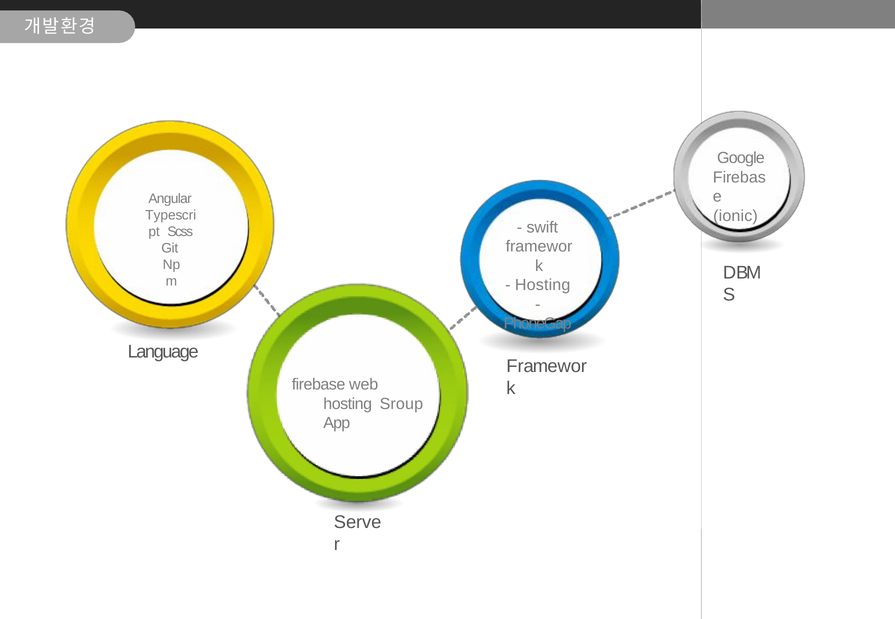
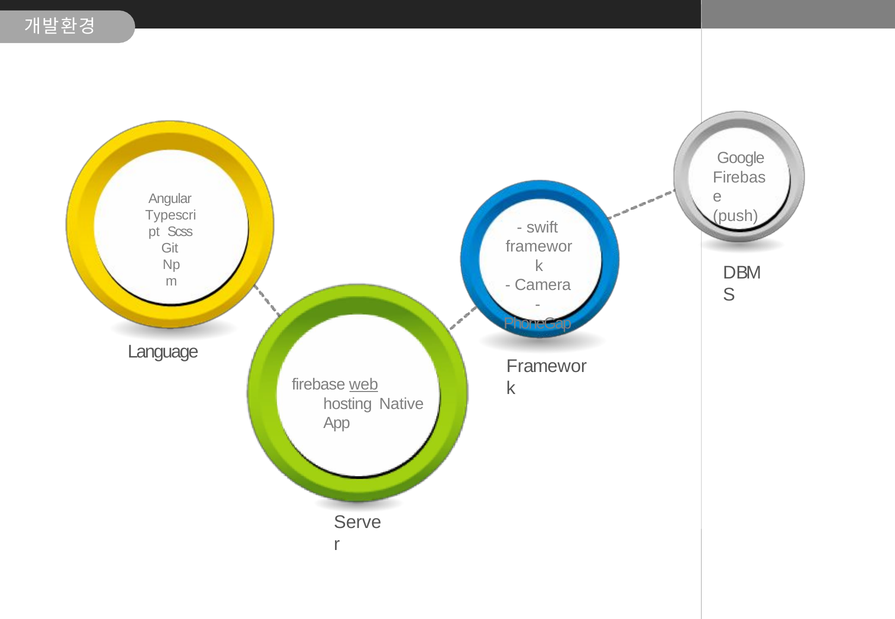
ionic: ionic -> push
Hosting at (543, 285): Hosting -> Camera
web underline: none -> present
Sroup: Sroup -> Native
